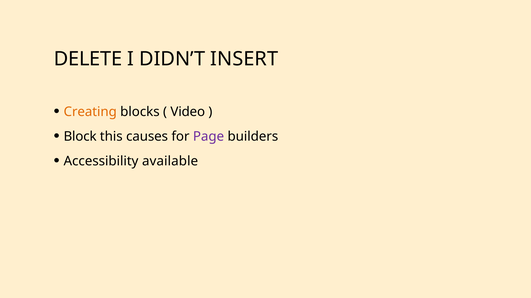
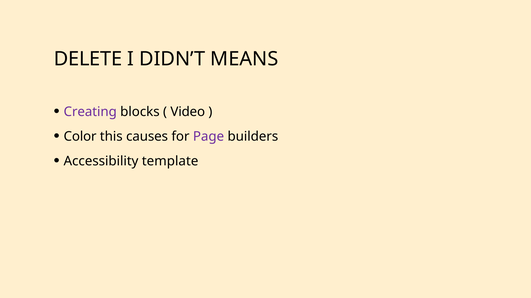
INSERT: INSERT -> MEANS
Creating colour: orange -> purple
Block: Block -> Color
available: available -> template
